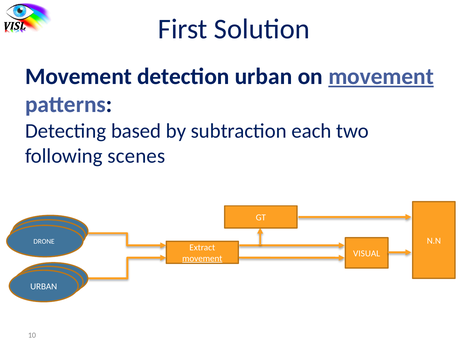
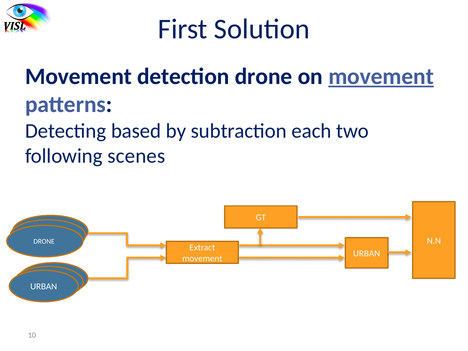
detection urban: urban -> drone
VISUAL at (367, 254): VISUAL -> URBAN
movement at (202, 258) underline: present -> none
